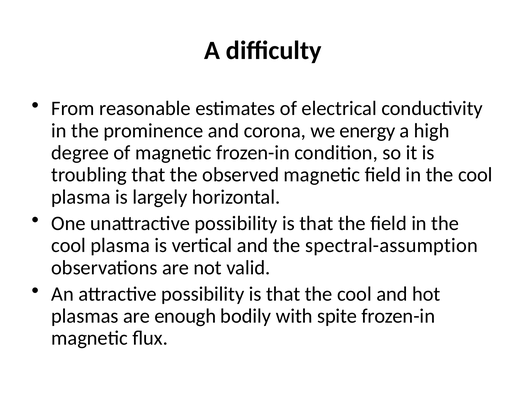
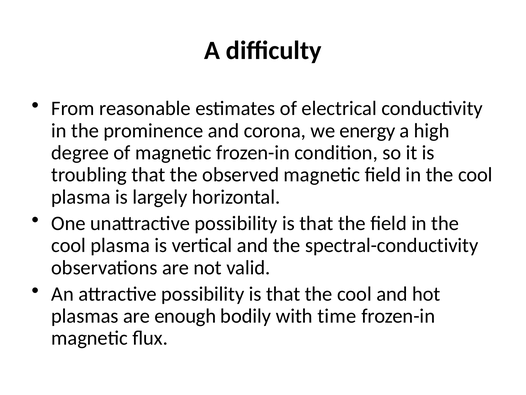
spectral-assumption: spectral-assumption -> spectral-conductivity
spite: spite -> time
